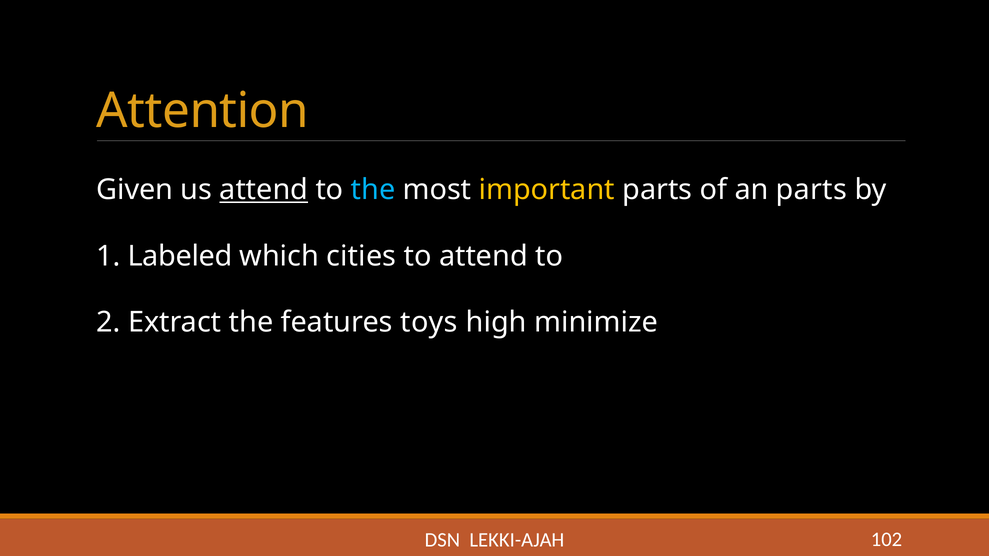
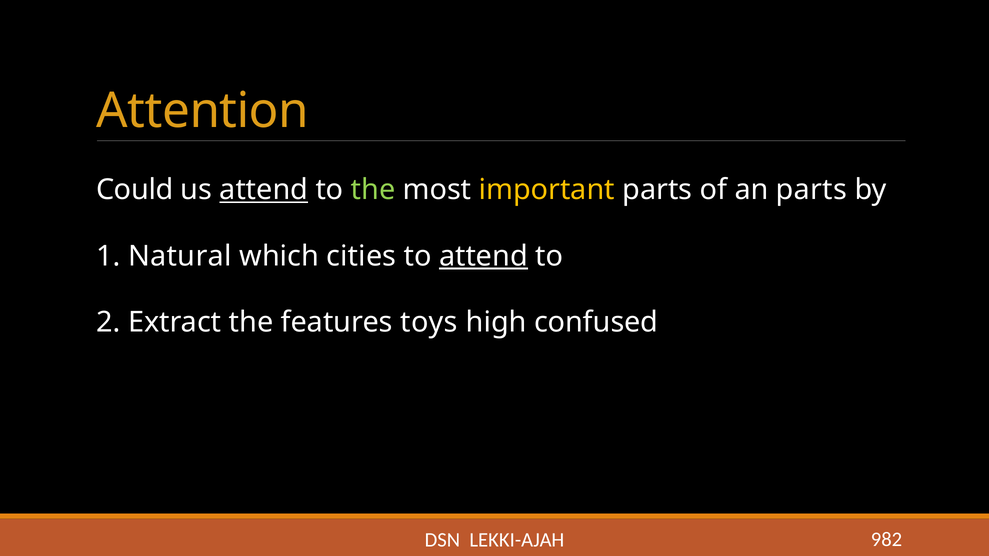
Given: Given -> Could
the at (373, 190) colour: light blue -> light green
Labeled: Labeled -> Natural
attend at (483, 256) underline: none -> present
minimize: minimize -> confused
102: 102 -> 982
